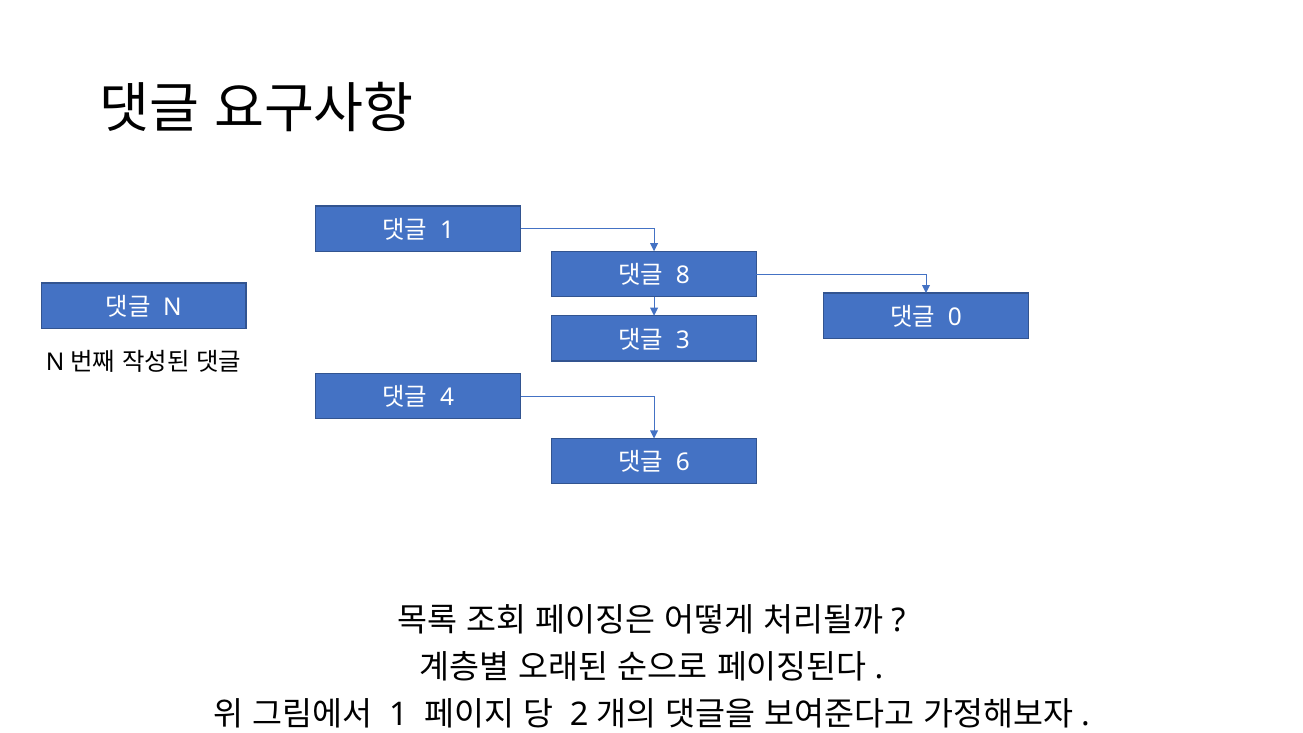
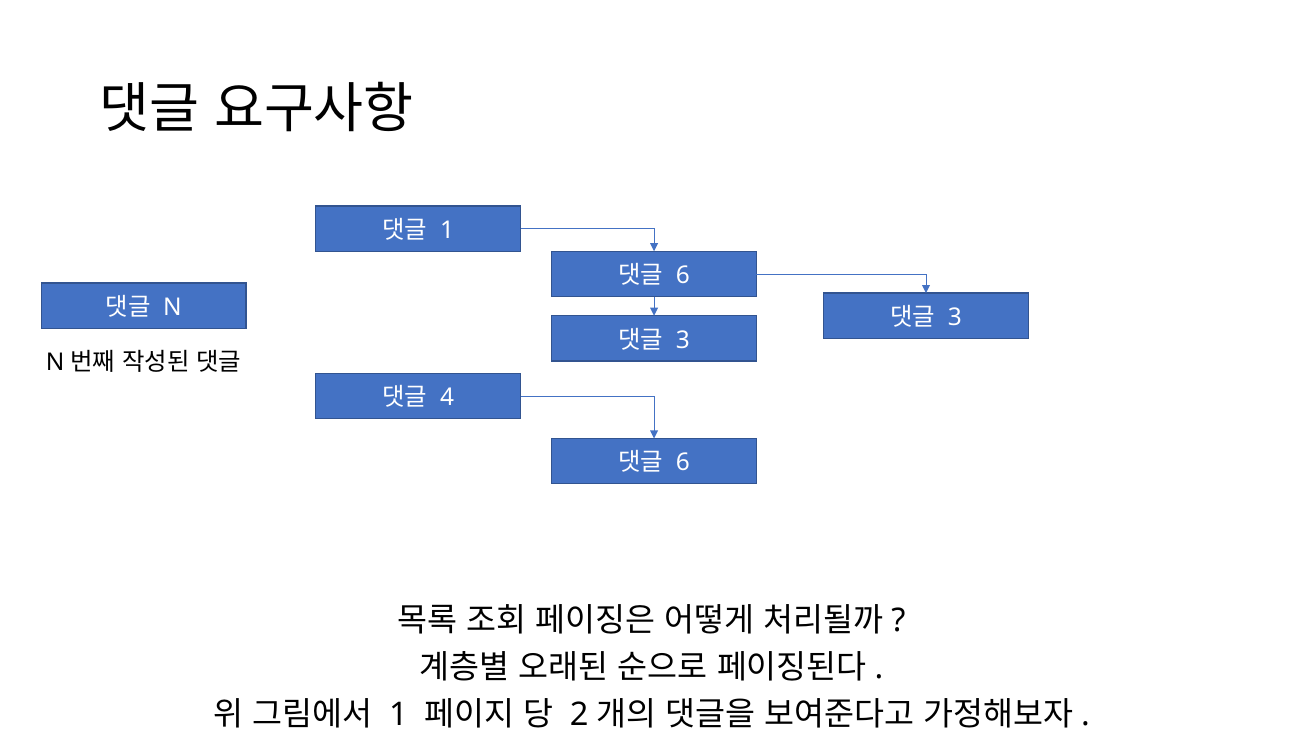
8 at (683, 276): 8 -> 6
0 at (955, 317): 0 -> 3
